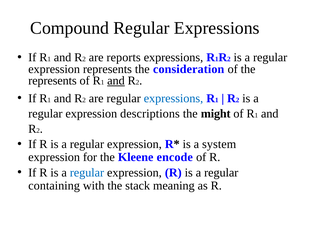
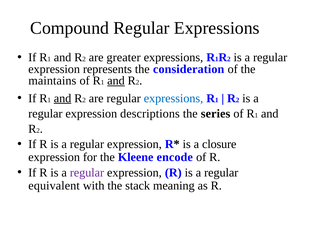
reports: reports -> greater
represents at (52, 81): represents -> maintains
and at (63, 98) underline: none -> present
might: might -> series
system: system -> closure
regular at (87, 172) colour: blue -> purple
containing: containing -> equivalent
